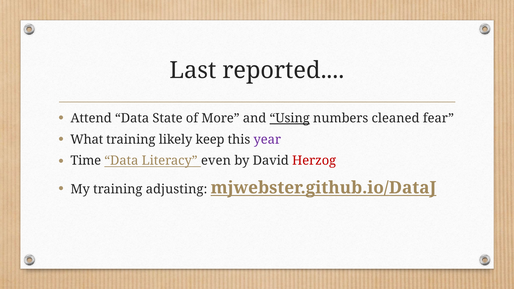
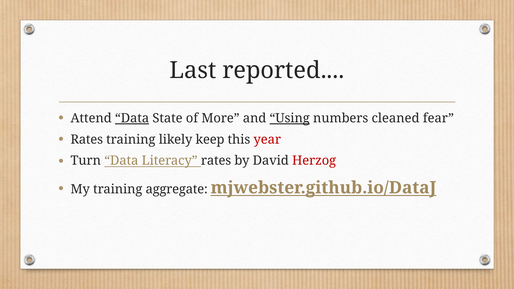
Data at (132, 118) underline: none -> present
What at (87, 140): What -> Rates
year colour: purple -> red
Time: Time -> Turn
Literacy even: even -> rates
adjusting: adjusting -> aggregate
